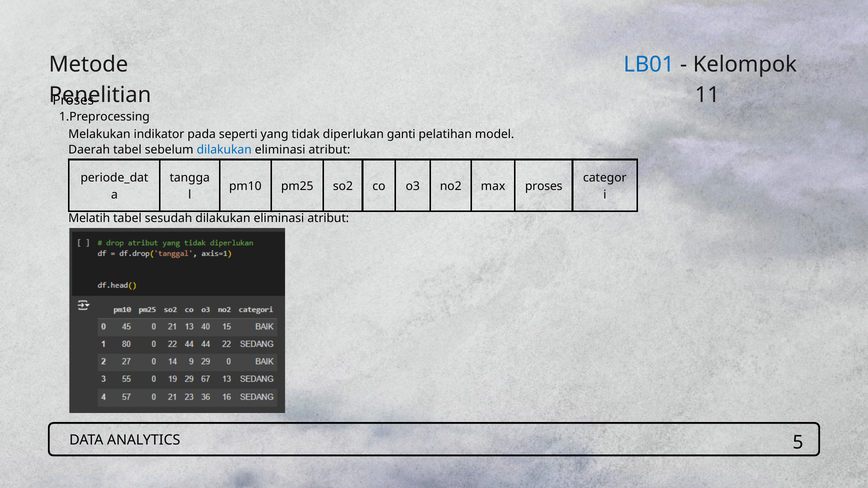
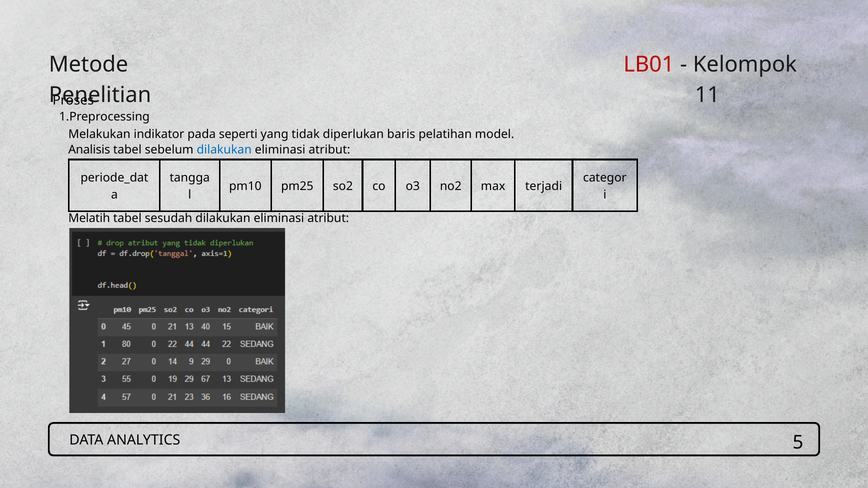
LB01 colour: blue -> red
ganti: ganti -> baris
Daerah: Daerah -> Analisis
max proses: proses -> terjadi
